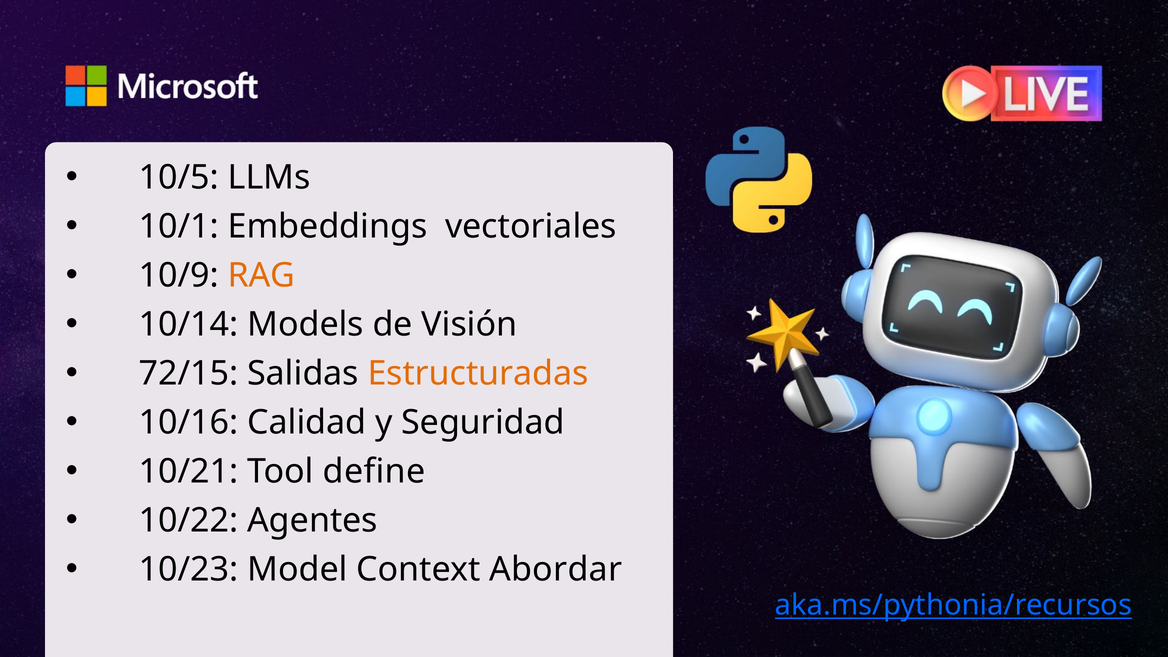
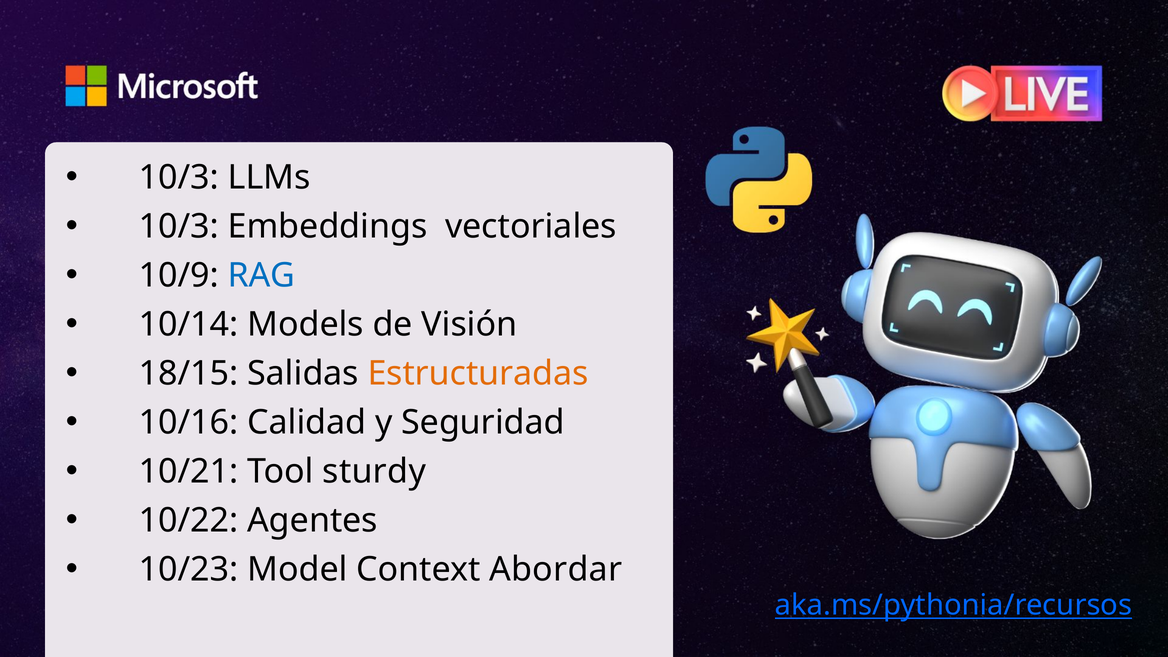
10/5 at (179, 178): 10/5 -> 10/3
10/1 at (179, 227): 10/1 -> 10/3
RAG colour: orange -> blue
72/15: 72/15 -> 18/15
define: define -> sturdy
